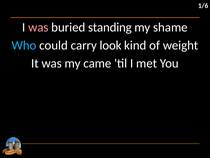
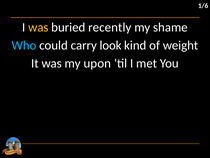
was at (38, 27) colour: pink -> yellow
standing: standing -> recently
came: came -> upon
